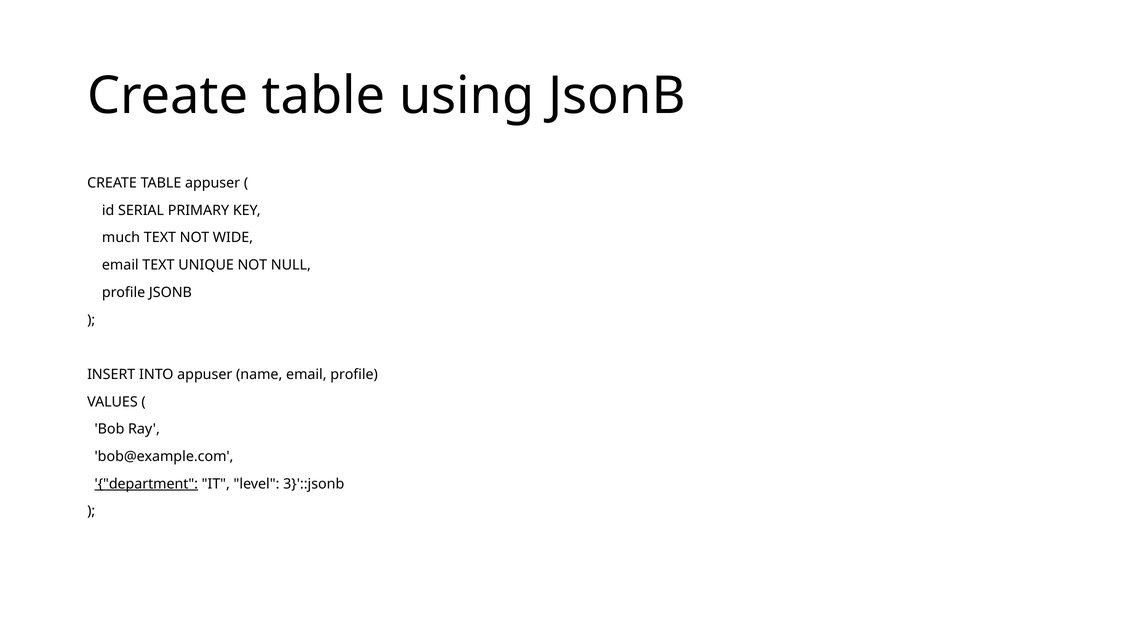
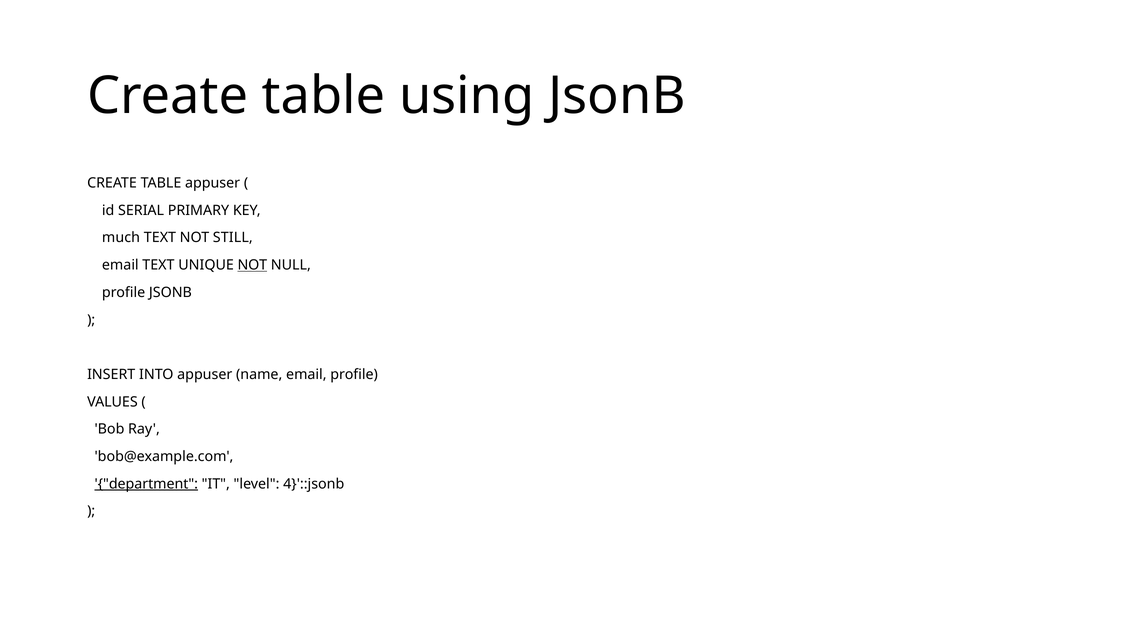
WIDE: WIDE -> STILL
NOT at (252, 265) underline: none -> present
3}'::jsonb: 3}'::jsonb -> 4}'::jsonb
